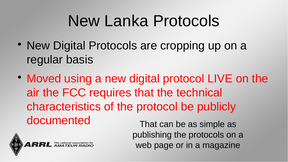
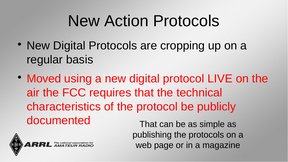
Lanka: Lanka -> Action
